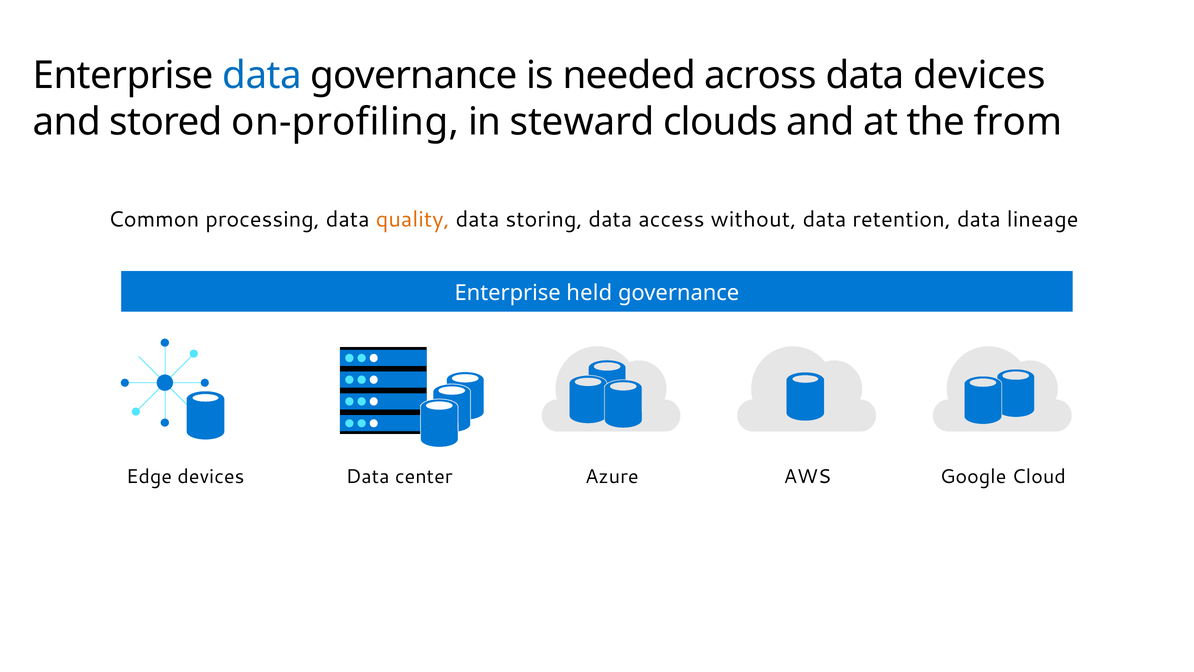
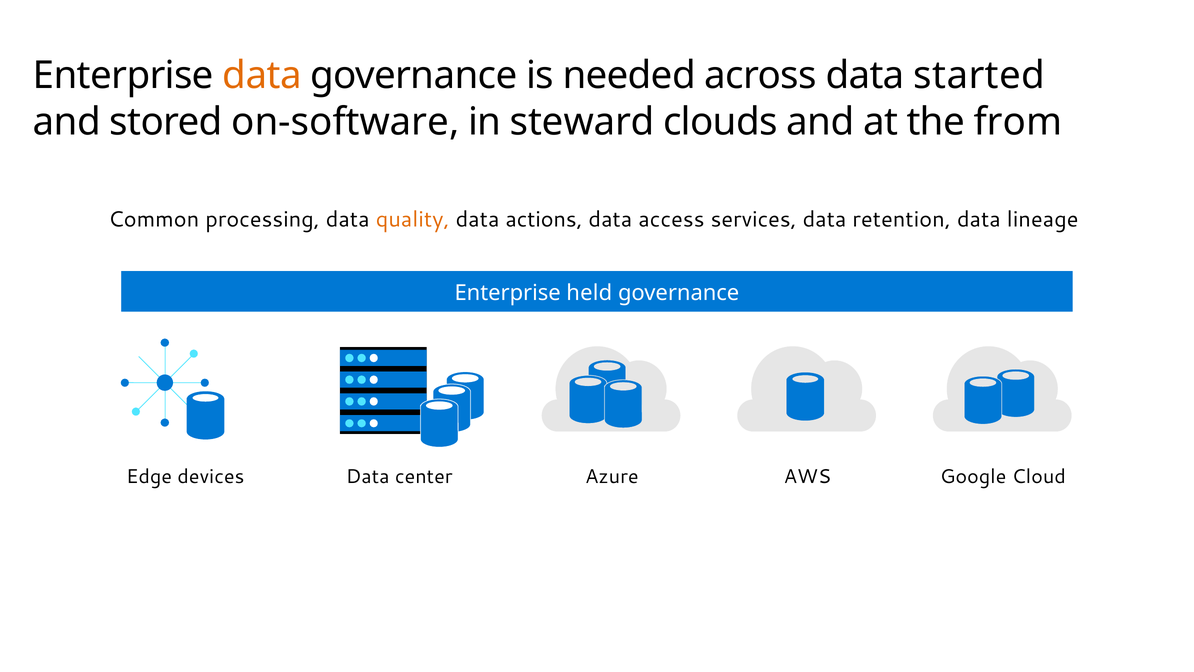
data at (262, 75) colour: blue -> orange
data devices: devices -> started
on-profiling: on-profiling -> on-software
storing: storing -> actions
without: without -> services
